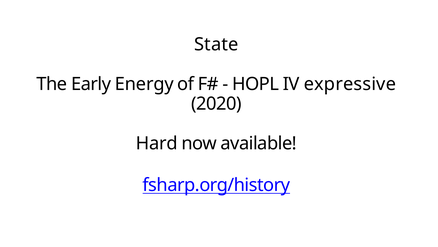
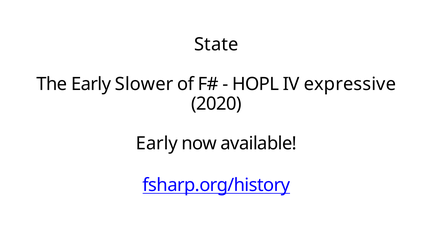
Energy: Energy -> Slower
Hard at (157, 143): Hard -> Early
